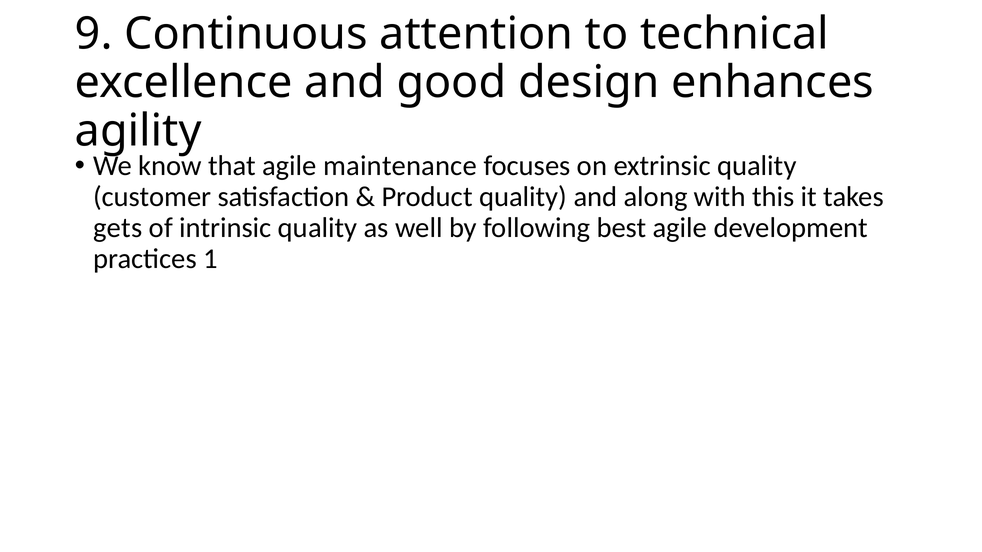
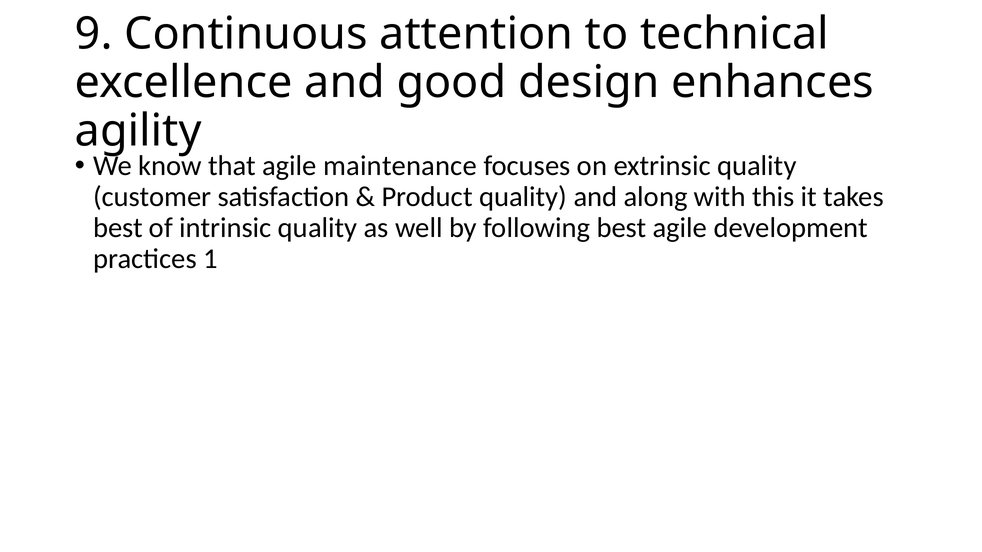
gets at (118, 228): gets -> best
